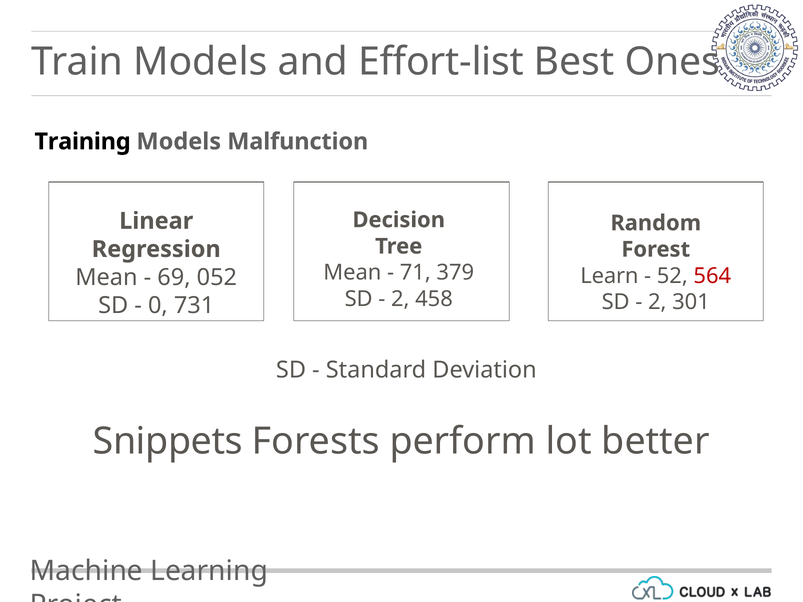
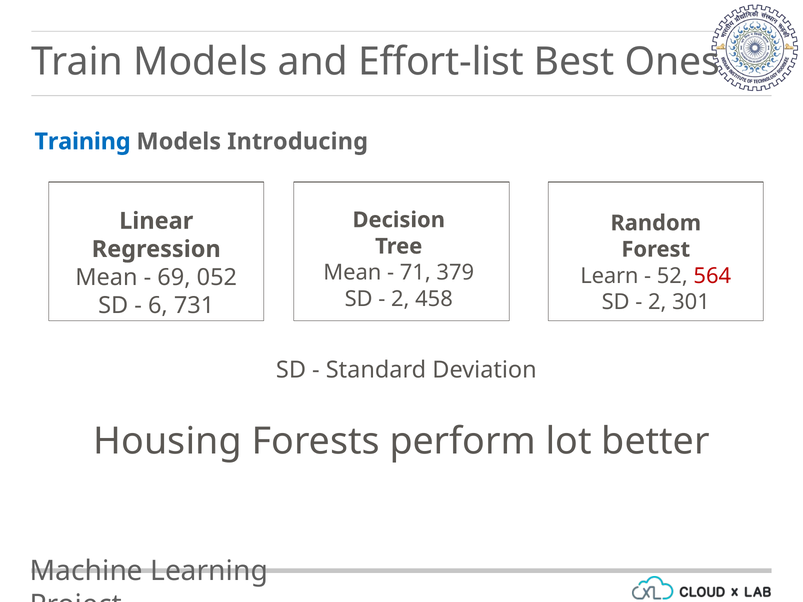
Training colour: black -> blue
Malfunction: Malfunction -> Introducing
0: 0 -> 6
Snippets: Snippets -> Housing
